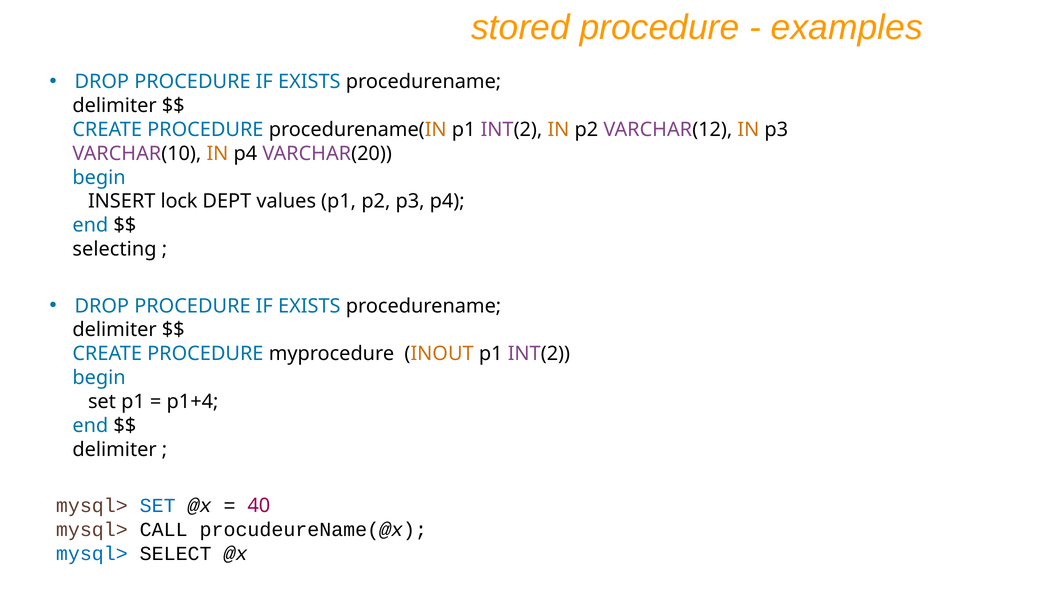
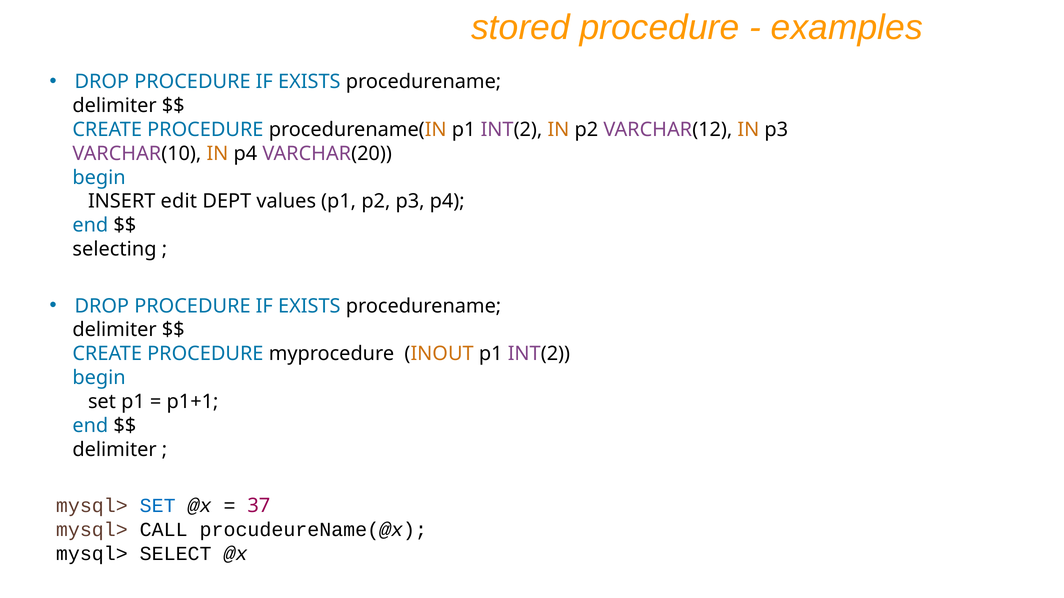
lock: lock -> edit
p1+4: p1+4 -> p1+1
40: 40 -> 37
mysql> at (92, 554) colour: blue -> black
